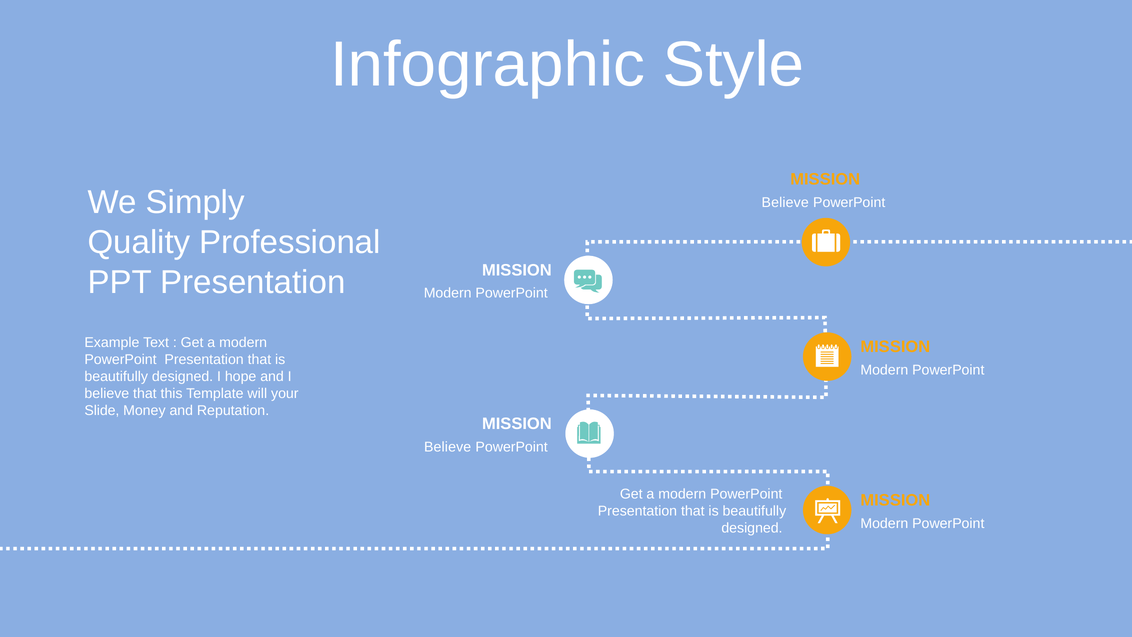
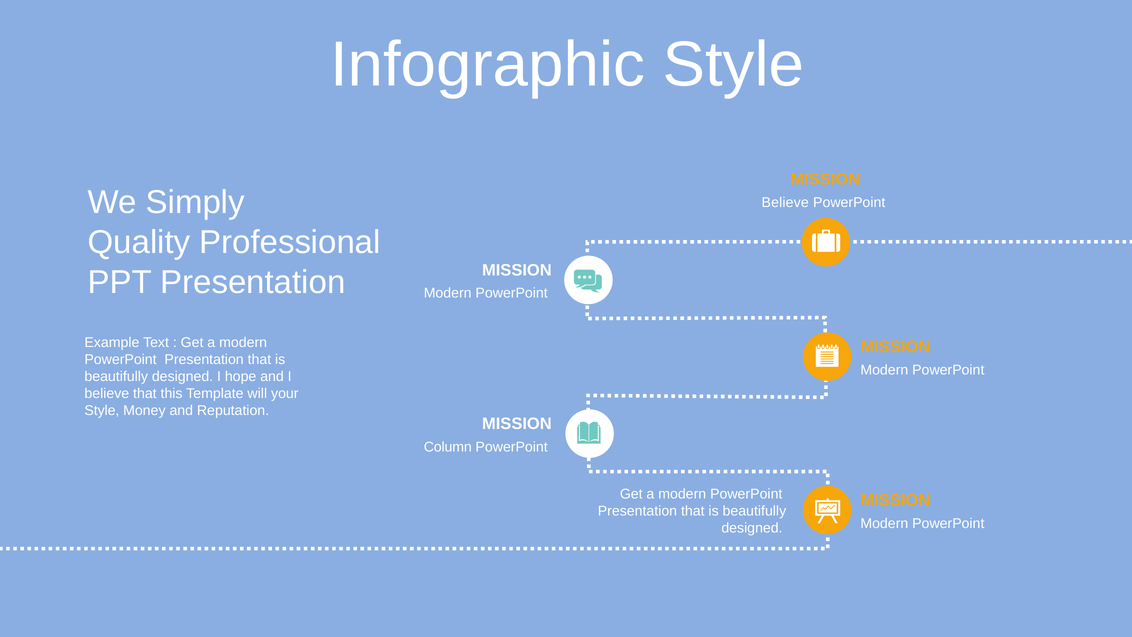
Slide at (102, 410): Slide -> Style
Believe at (448, 447): Believe -> Column
